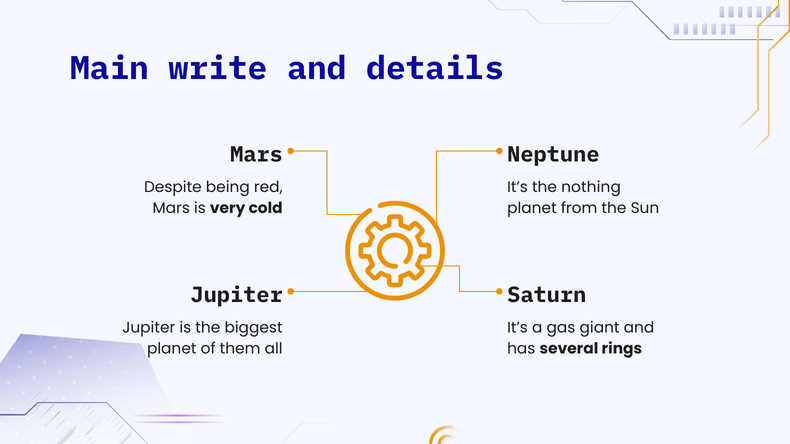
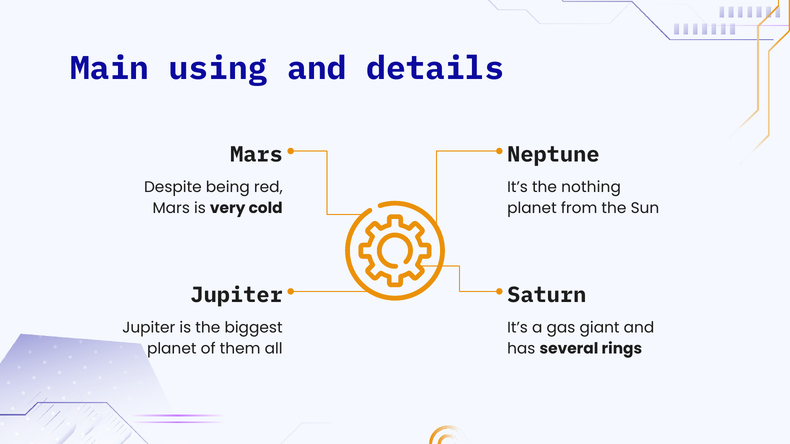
write: write -> using
